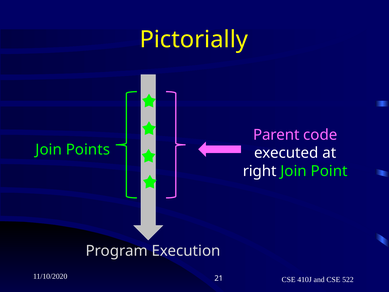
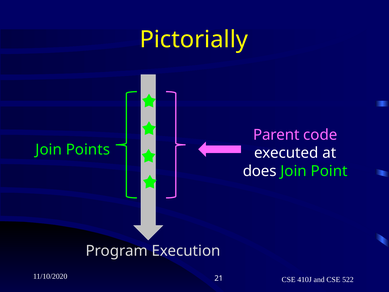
right: right -> does
